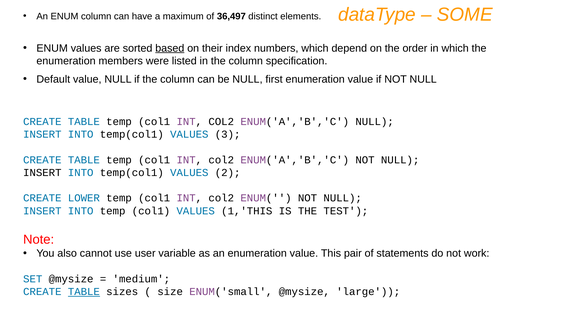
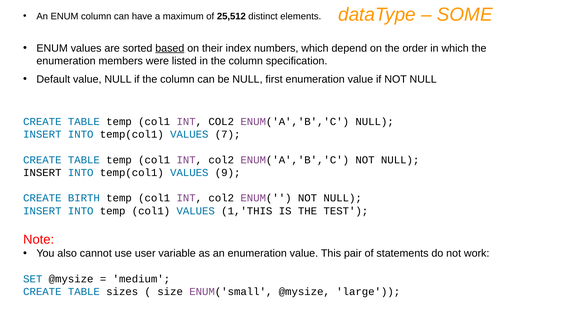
36,497: 36,497 -> 25,512
3: 3 -> 7
2: 2 -> 9
LOWER: LOWER -> BIRTH
TABLE at (84, 292) underline: present -> none
